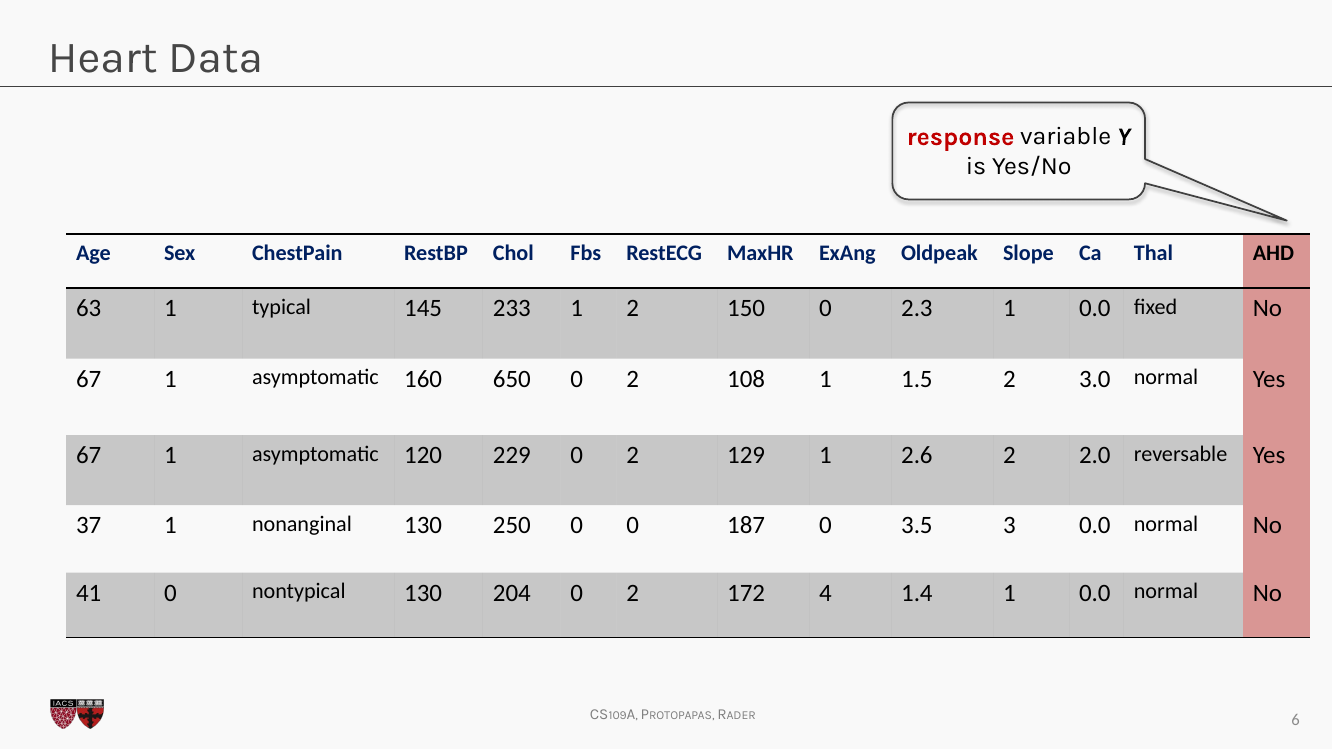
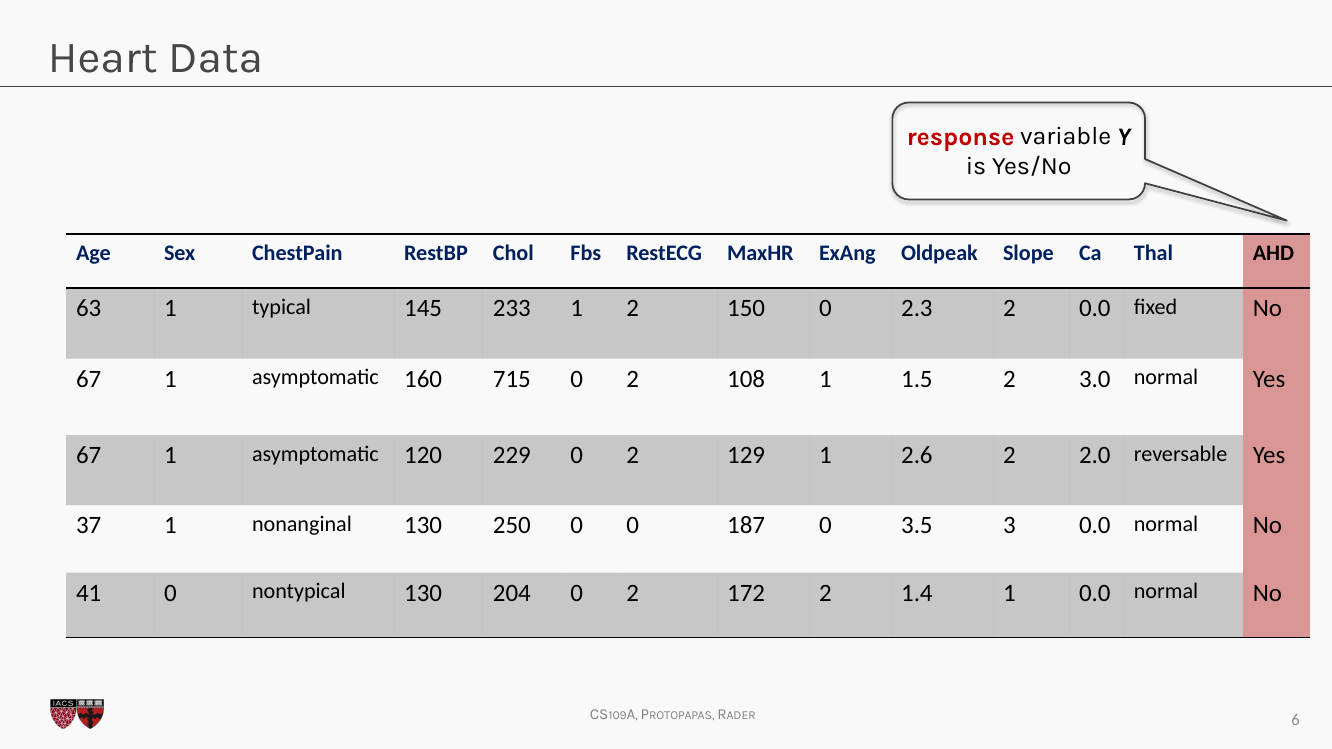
2.3 1: 1 -> 2
650: 650 -> 715
172 4: 4 -> 2
